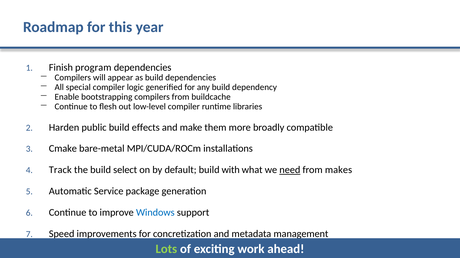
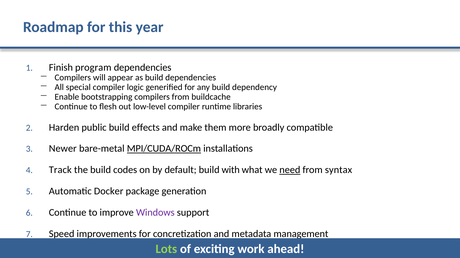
Cmake: Cmake -> Newer
MPI/CUDA/ROCm underline: none -> present
select: select -> codes
makes: makes -> syntax
Service: Service -> Docker
Windows colour: blue -> purple
